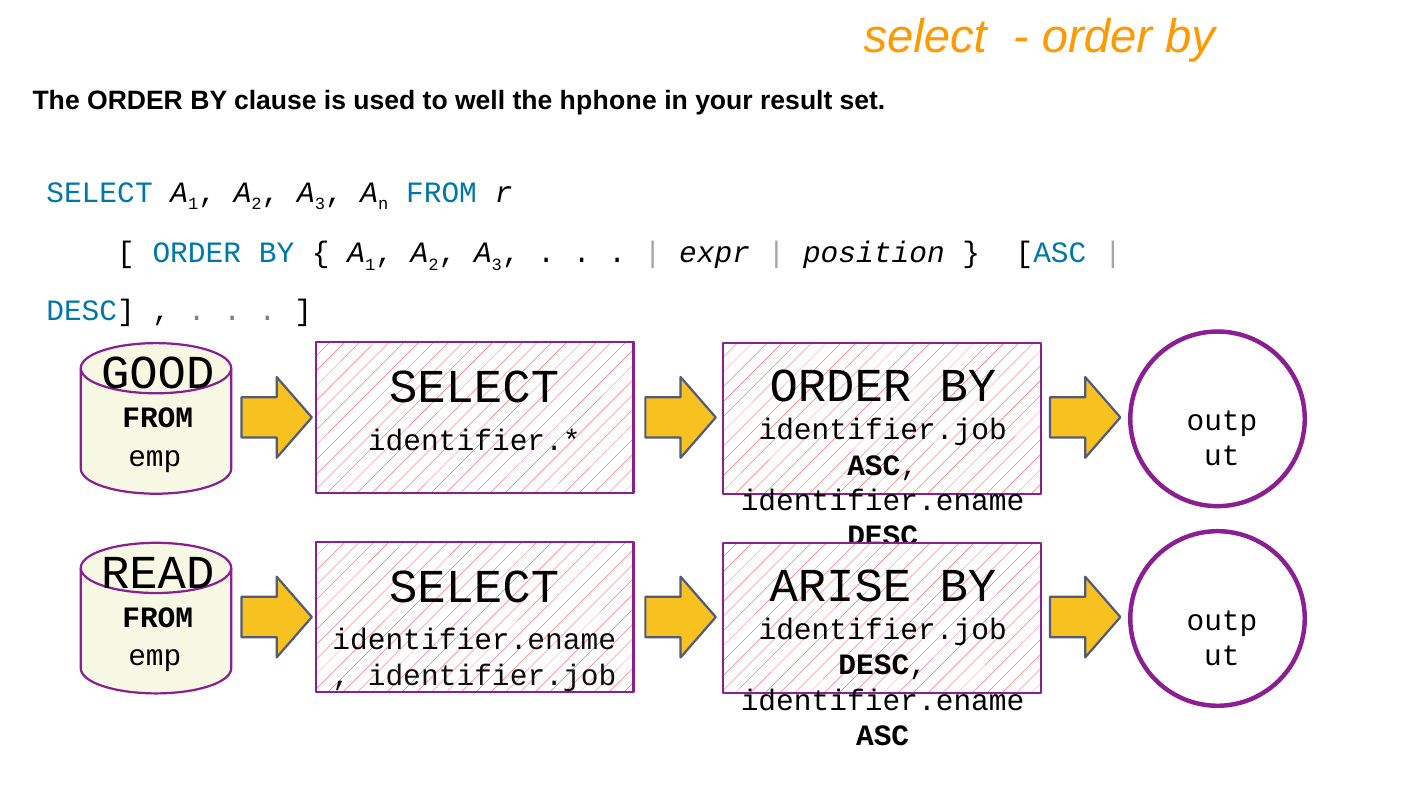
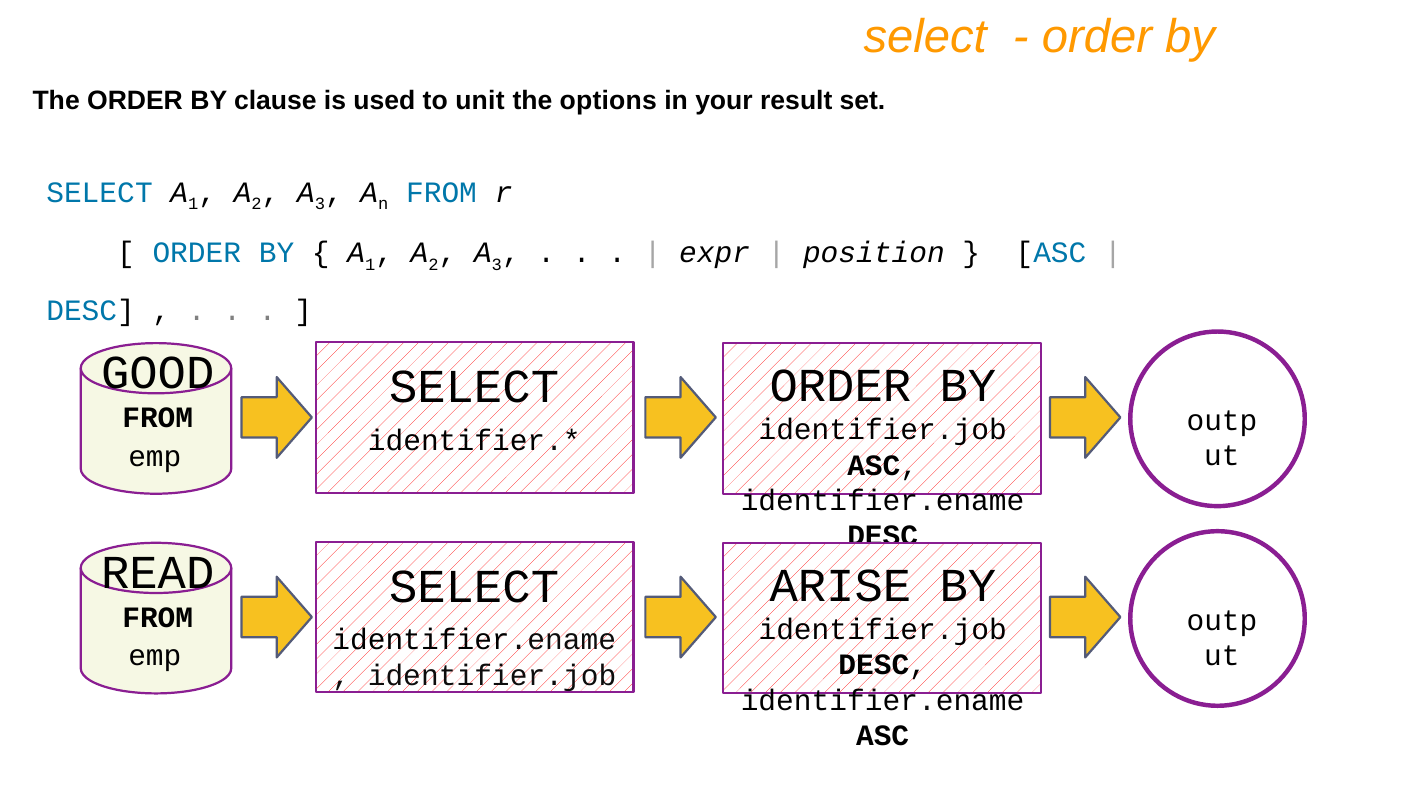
well: well -> unit
hphone: hphone -> options
